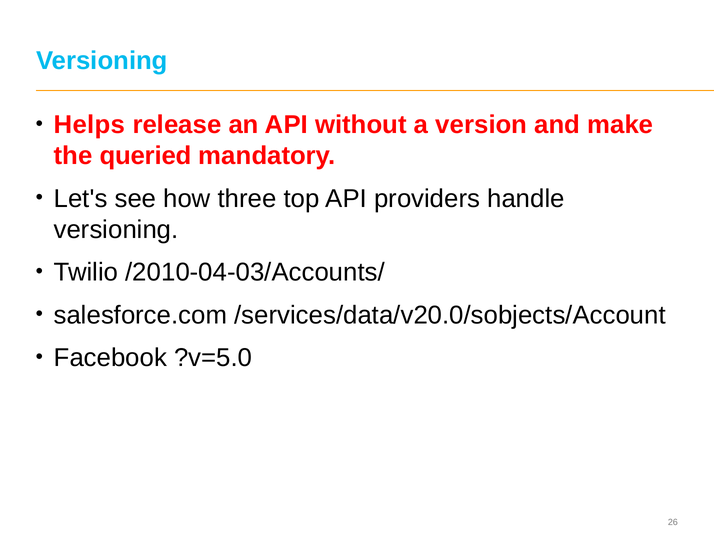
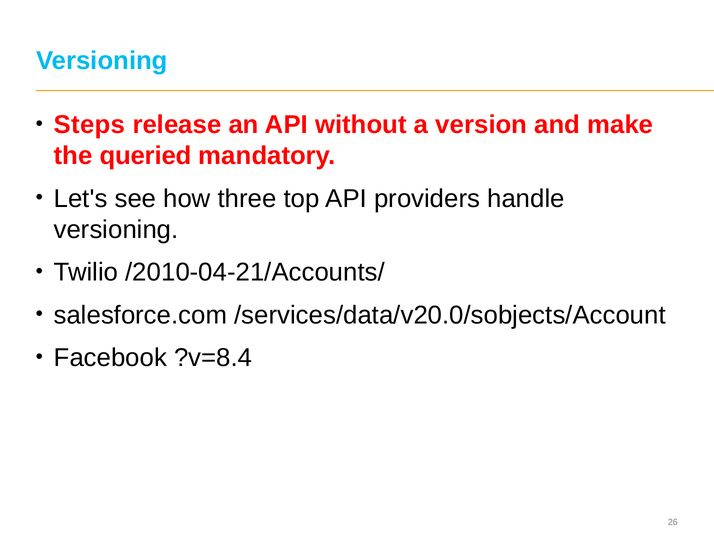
Helps: Helps -> Steps
/2010-04-03/Accounts/: /2010-04-03/Accounts/ -> /2010-04-21/Accounts/
?v=5.0: ?v=5.0 -> ?v=8.4
